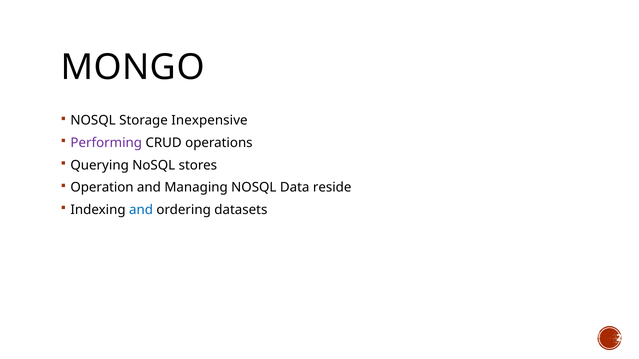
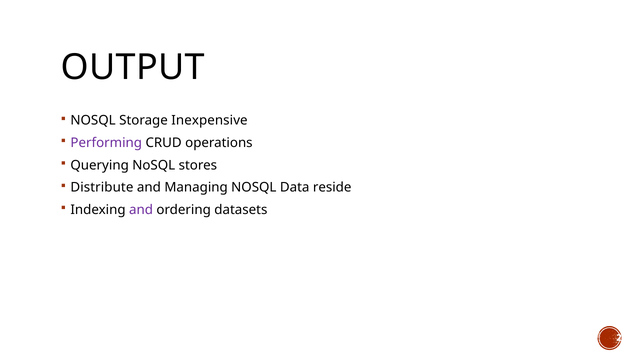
MONGO: MONGO -> OUTPUT
Operation: Operation -> Distribute
and at (141, 210) colour: blue -> purple
